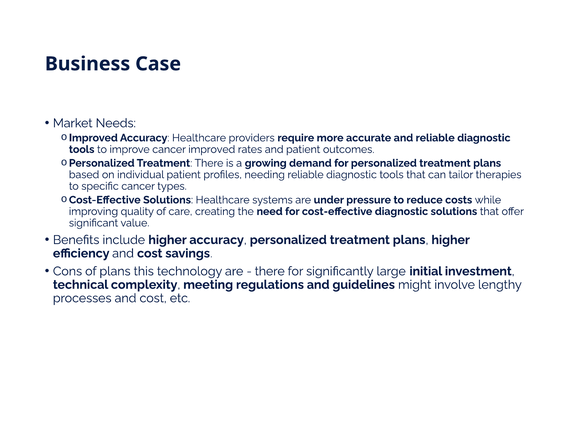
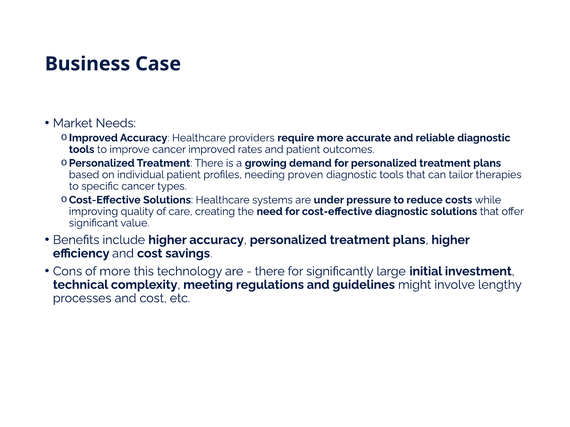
needing reliable: reliable -> proven
of plans: plans -> more
